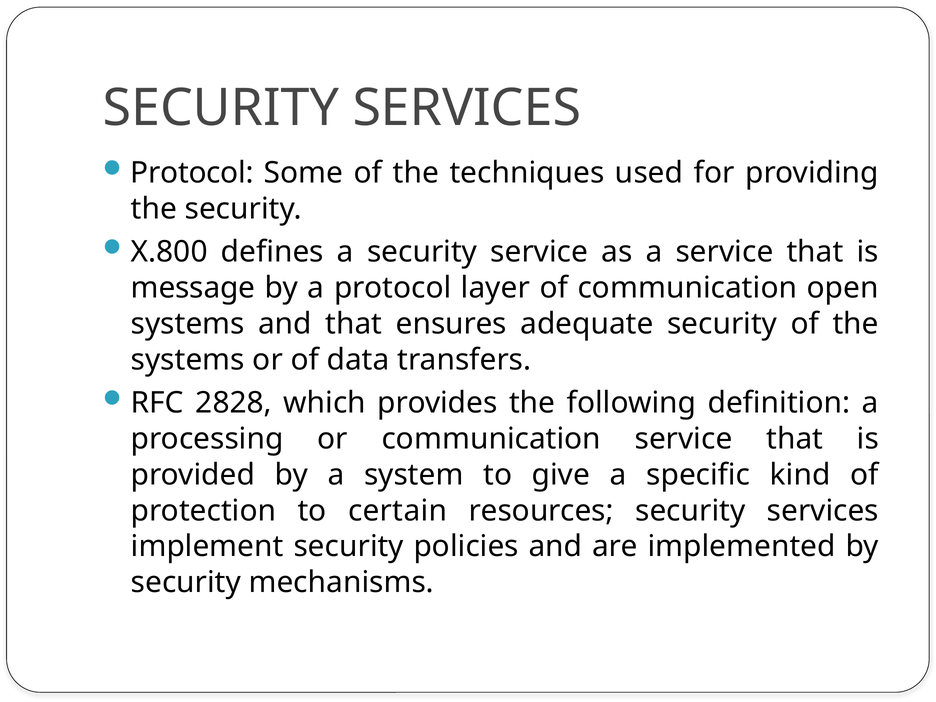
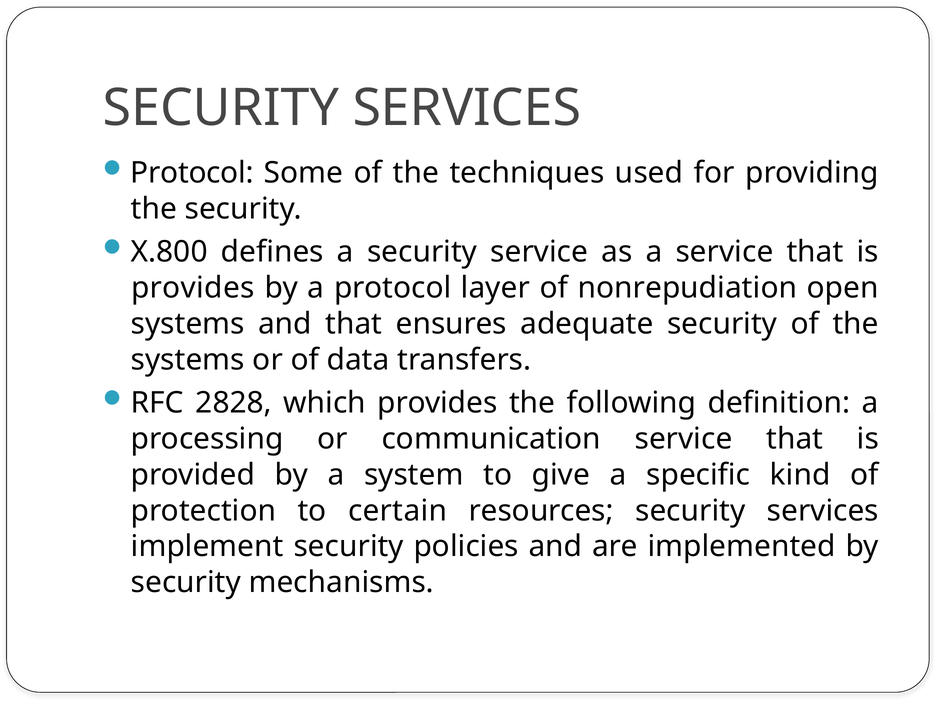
message at (193, 288): message -> provides
of communication: communication -> nonrepudiation
